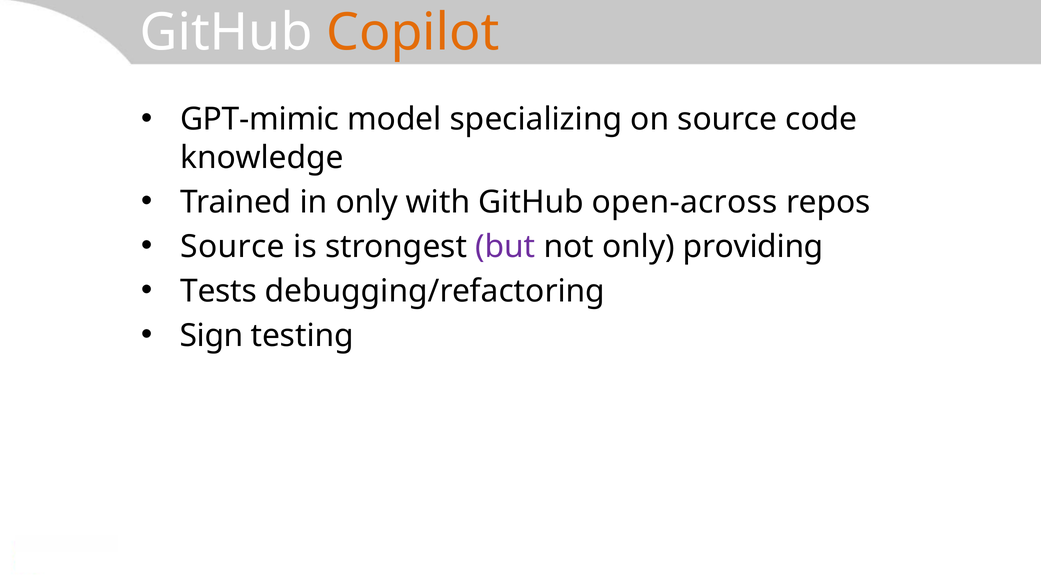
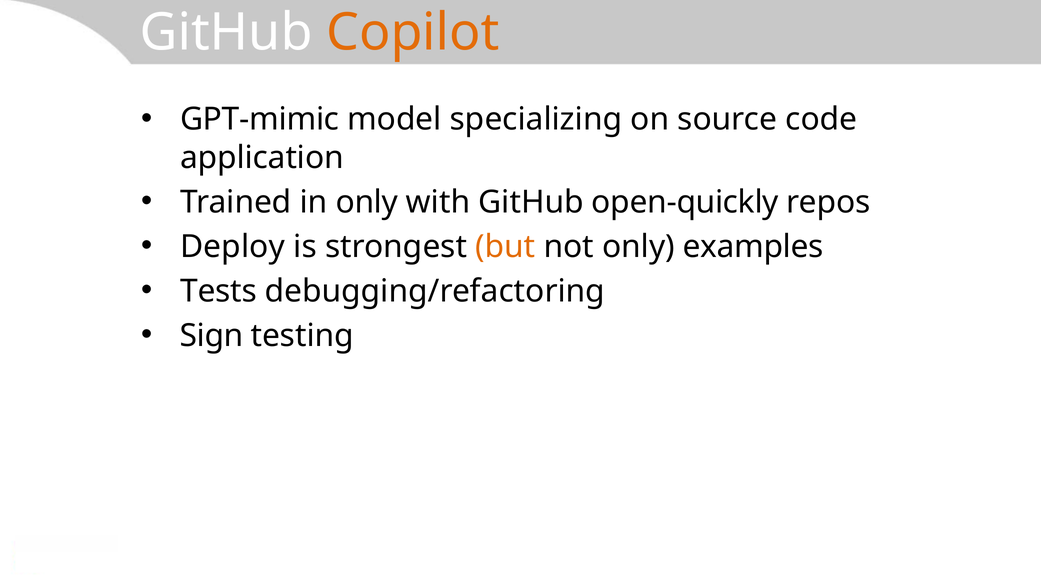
knowledge: knowledge -> application
open-across: open-across -> open-quickly
Source at (232, 246): Source -> Deploy
but colour: purple -> orange
providing: providing -> examples
